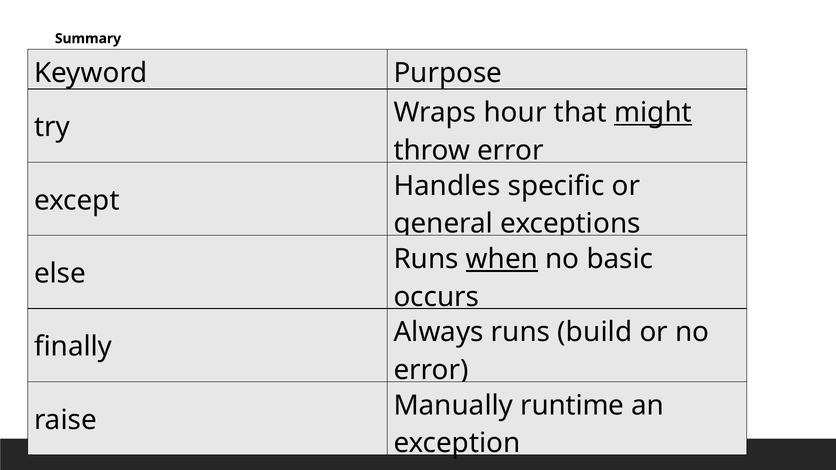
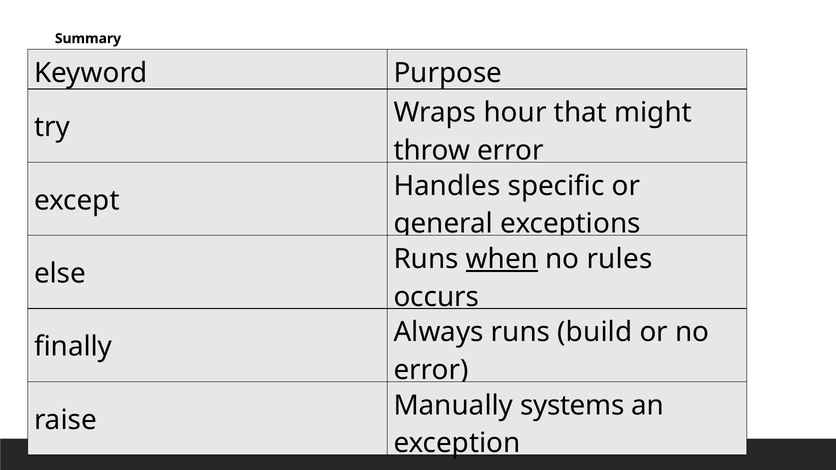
might underline: present -> none
basic: basic -> rules
runtime: runtime -> systems
